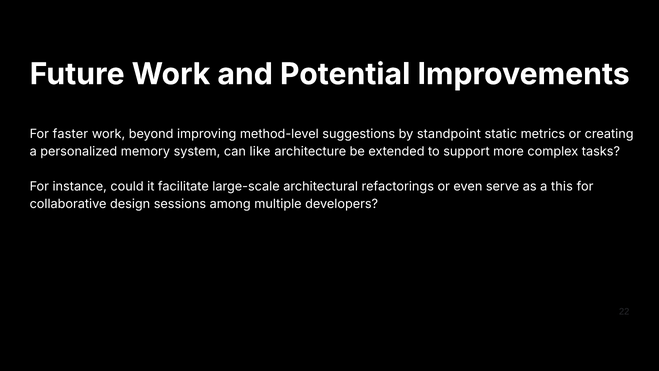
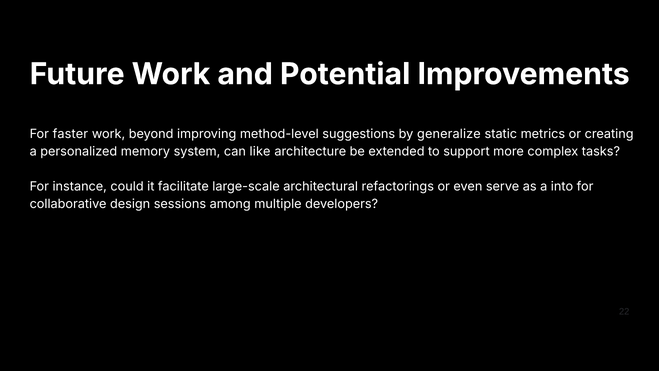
standpoint: standpoint -> generalize
this: this -> into
